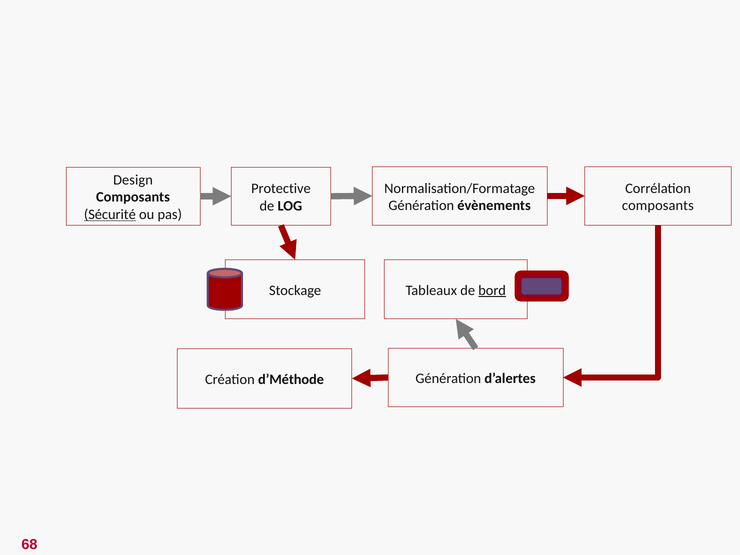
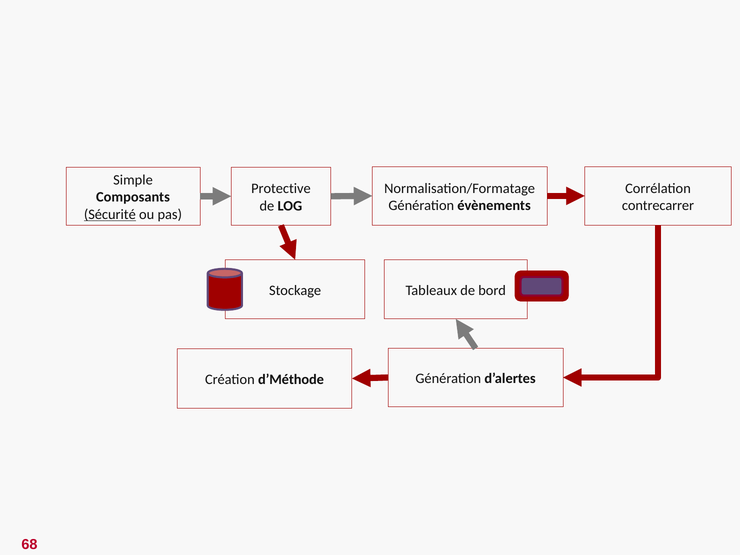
Design: Design -> Simple
composants at (658, 206): composants -> contrecarrer
bord underline: present -> none
